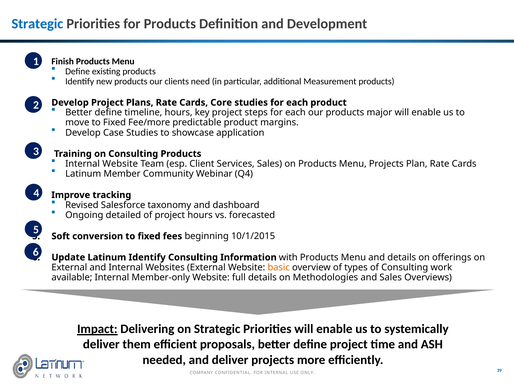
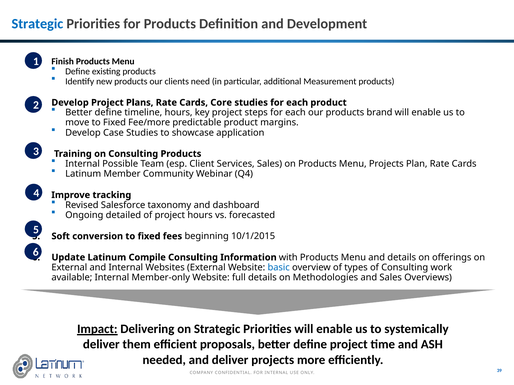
major: major -> brand
Internal Website: Website -> Possible
Latinum Identify: Identify -> Compile
basic colour: orange -> blue
